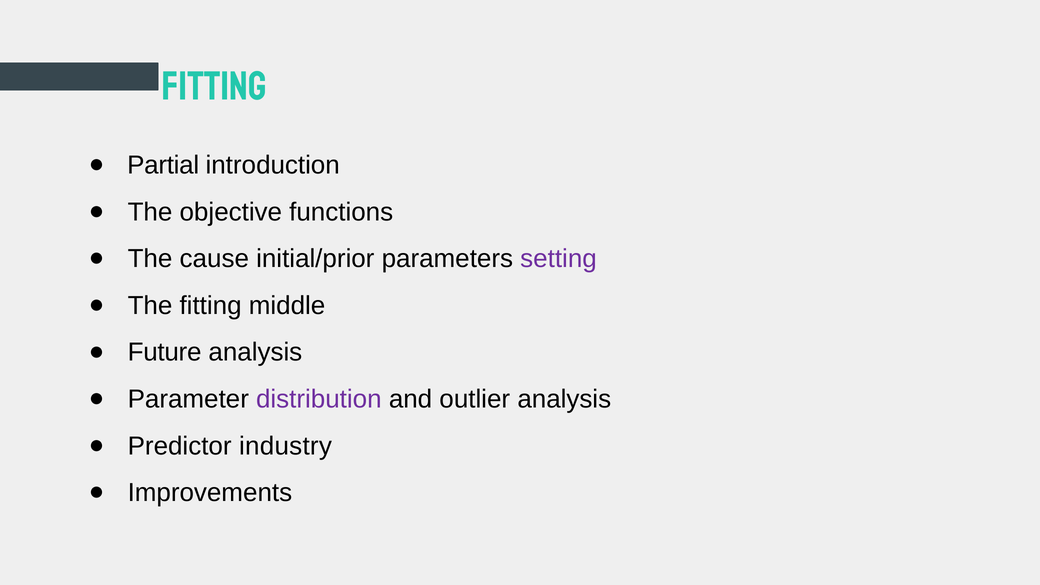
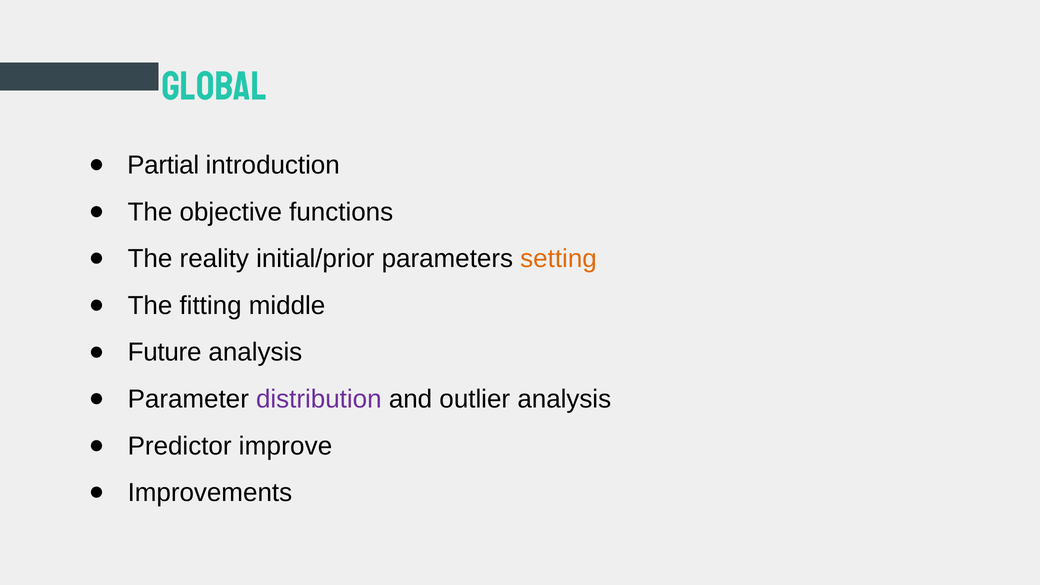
fitting at (214, 86): fitting -> global
cause: cause -> reality
setting colour: purple -> orange
industry: industry -> improve
